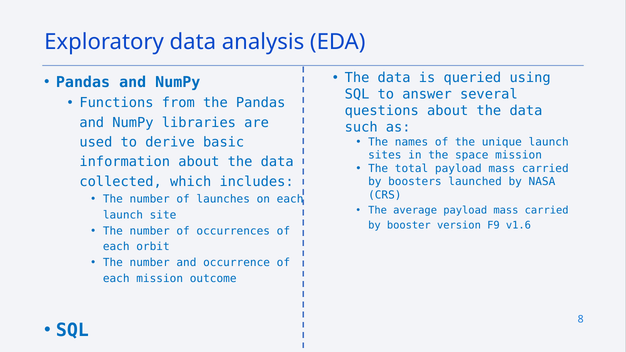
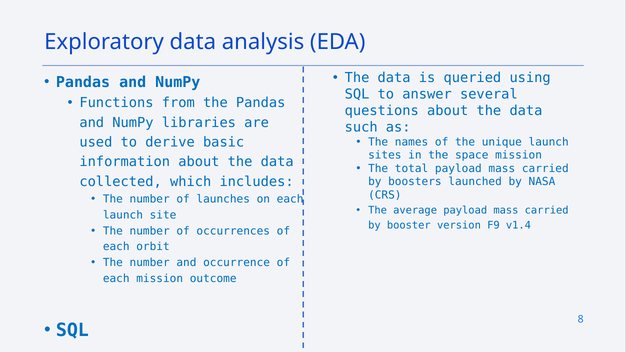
v1.6: v1.6 -> v1.4
